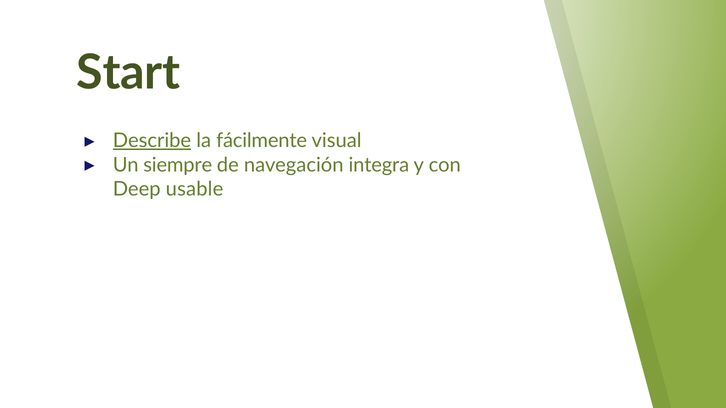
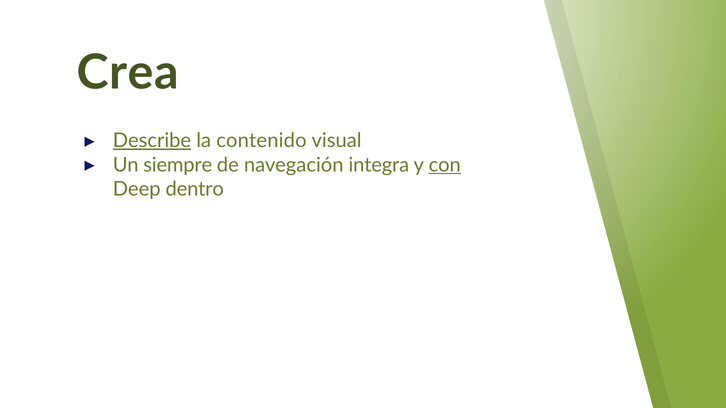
Start: Start -> Crea
fácilmente: fácilmente -> contenido
con underline: none -> present
usable: usable -> dentro
